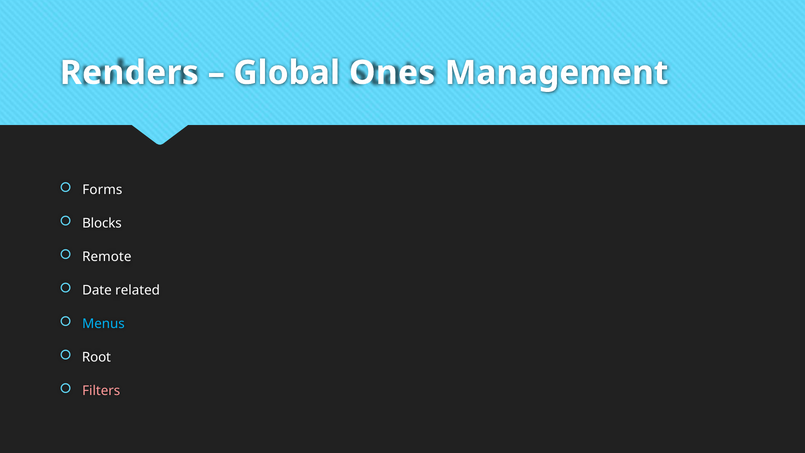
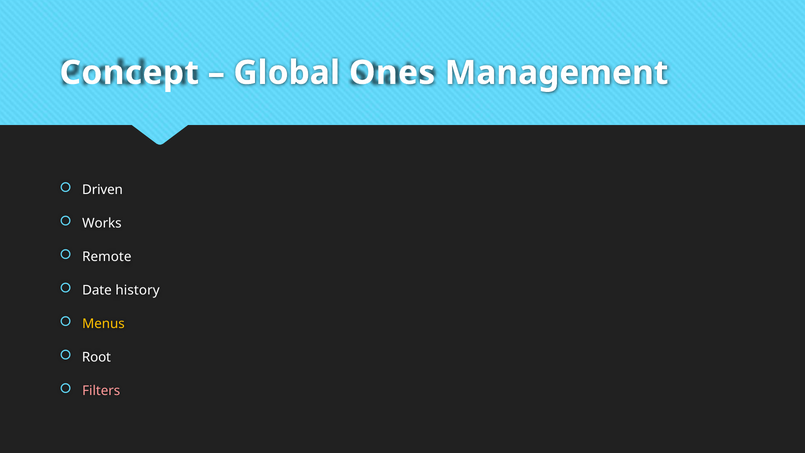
Renders: Renders -> Concept
Forms: Forms -> Driven
Blocks: Blocks -> Works
related: related -> history
Menus colour: light blue -> yellow
